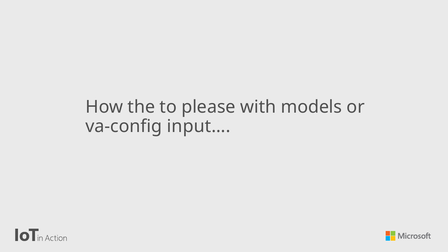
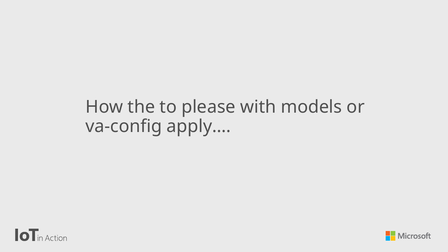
input…: input… -> apply…
